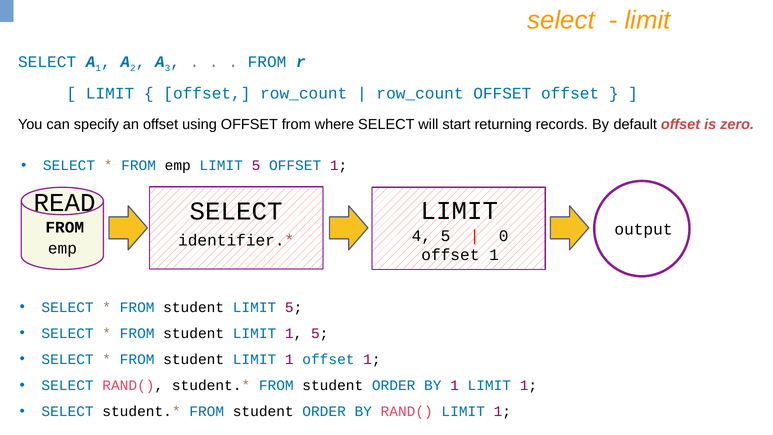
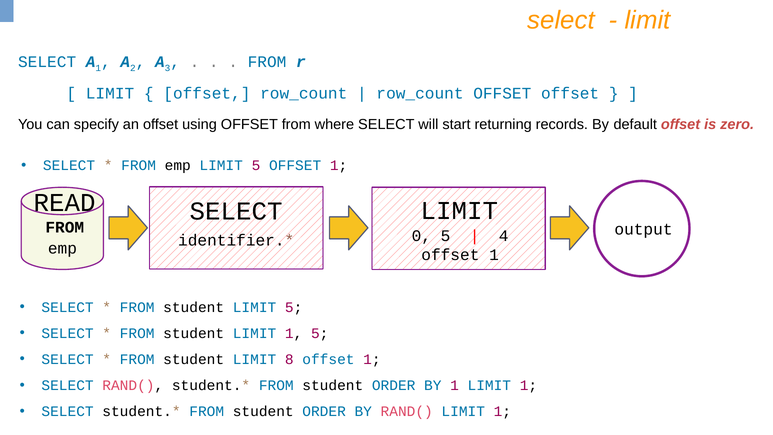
4: 4 -> 0
0: 0 -> 4
1 at (289, 359): 1 -> 8
